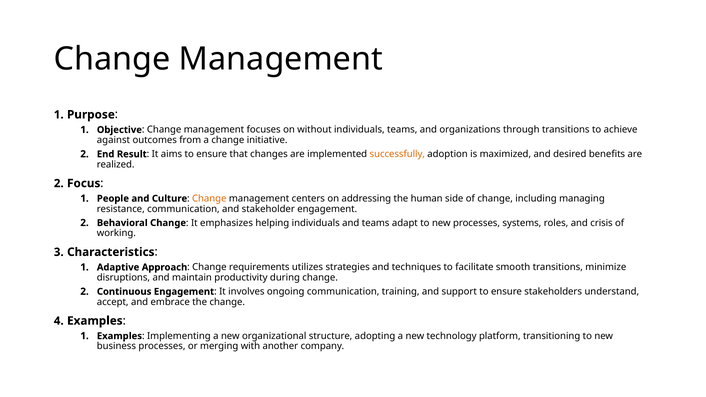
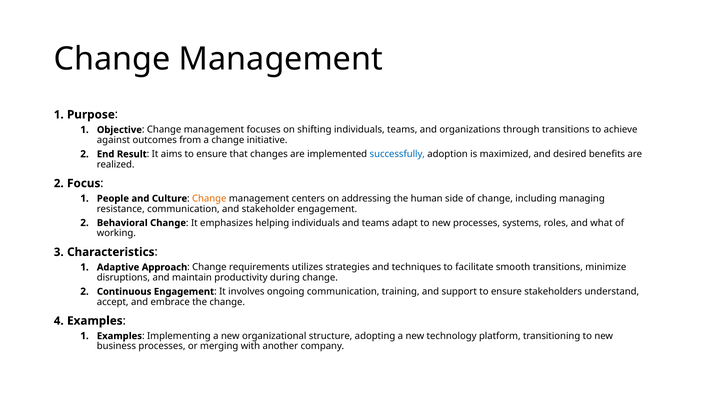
without: without -> shifting
successfully colour: orange -> blue
crisis: crisis -> what
